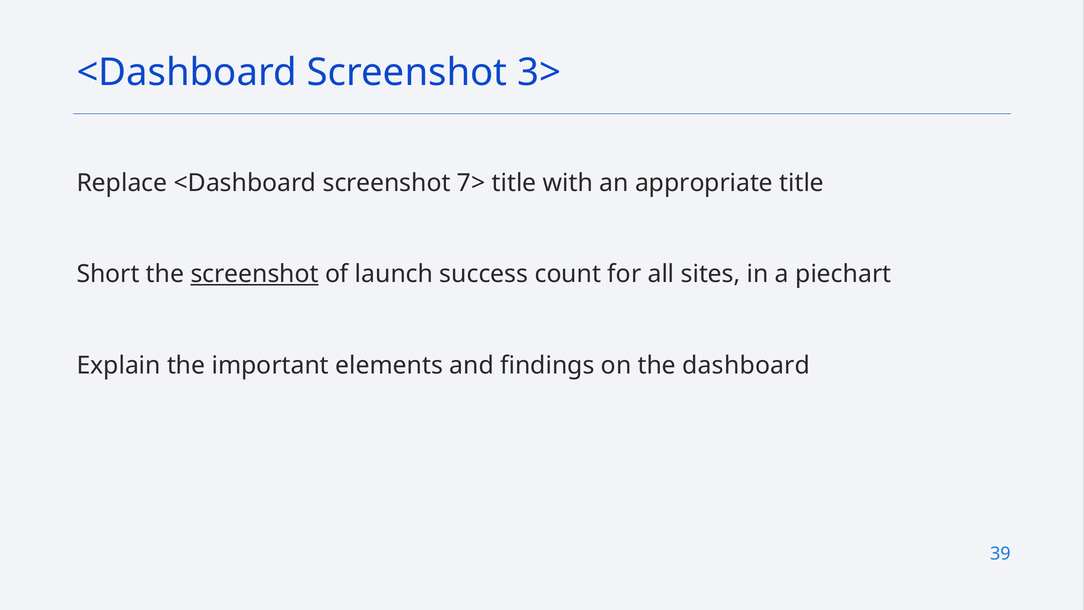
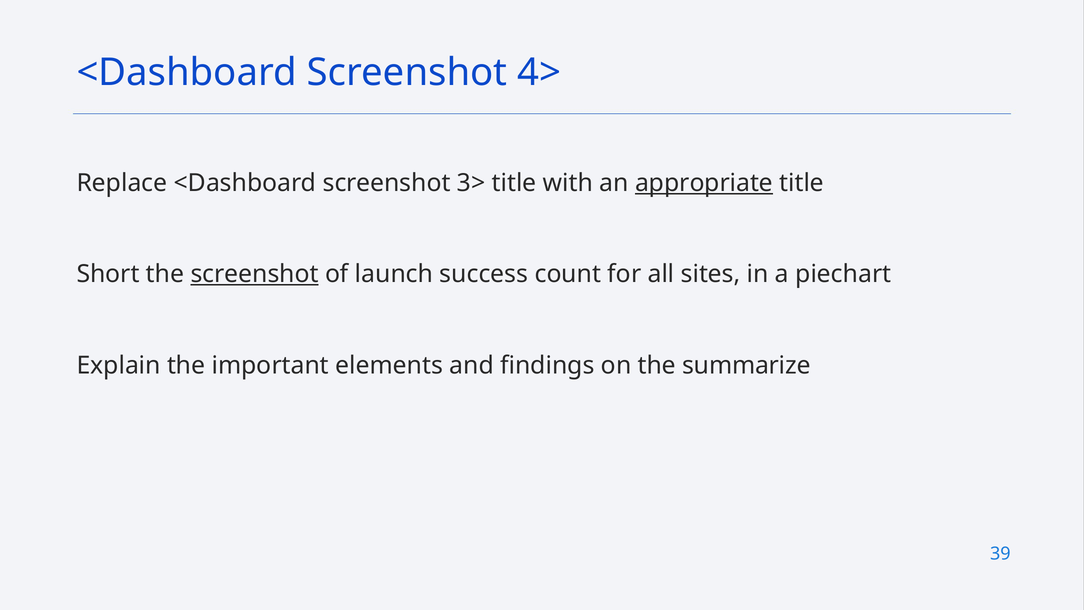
3>: 3> -> 4>
7>: 7> -> 3>
appropriate underline: none -> present
dashboard: dashboard -> summarize
